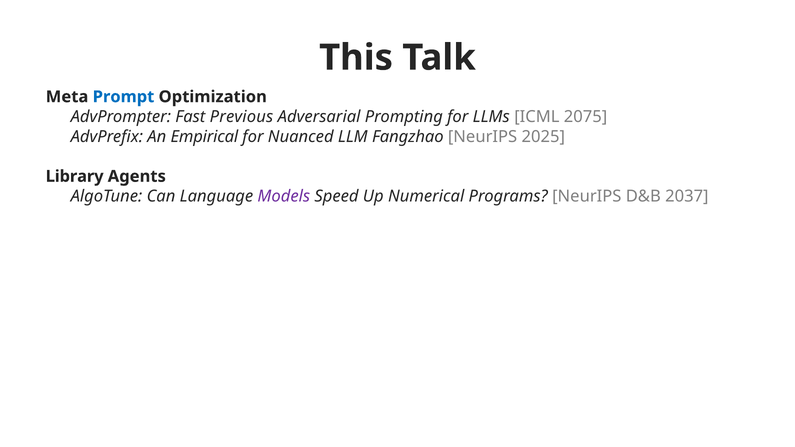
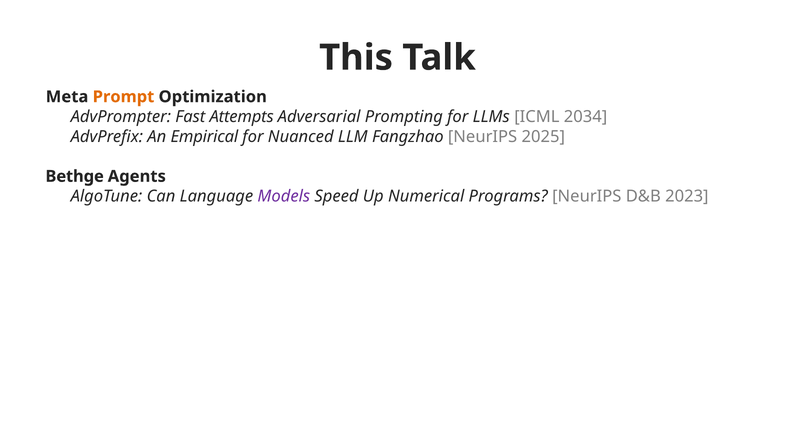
Prompt colour: blue -> orange
Previous: Previous -> Attempts
2075: 2075 -> 2034
Library: Library -> Bethge
2037: 2037 -> 2023
